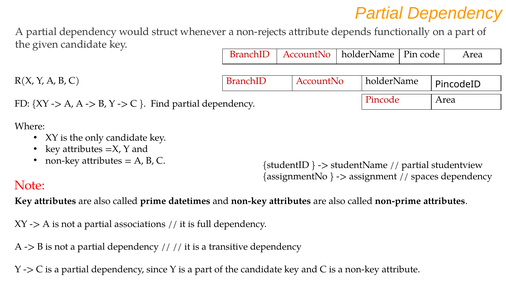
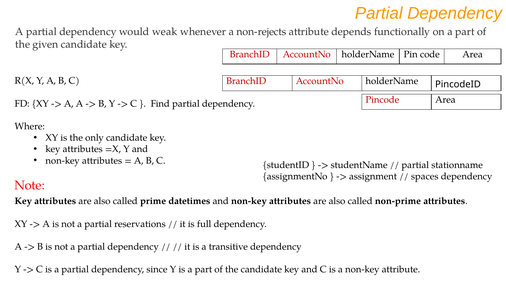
struct: struct -> weak
studentview: studentview -> stationname
associations: associations -> reservations
